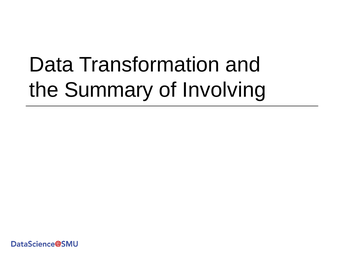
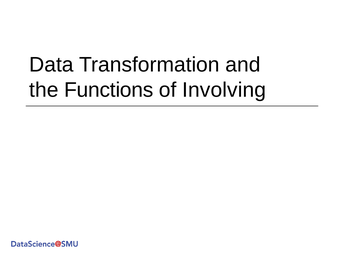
Summary: Summary -> Functions
